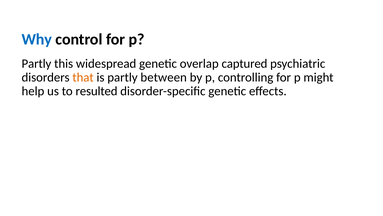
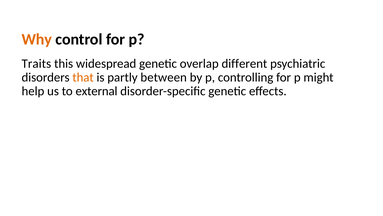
Why colour: blue -> orange
Partly at (36, 63): Partly -> Traits
captured: captured -> different
resulted: resulted -> external
